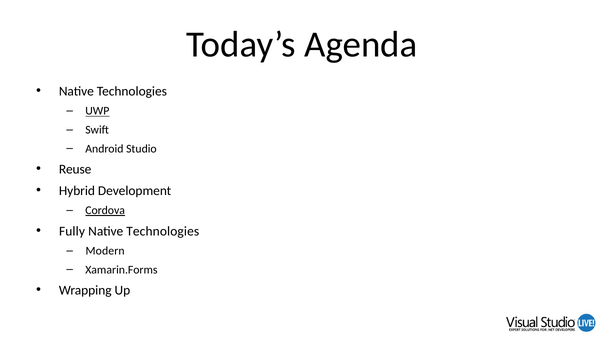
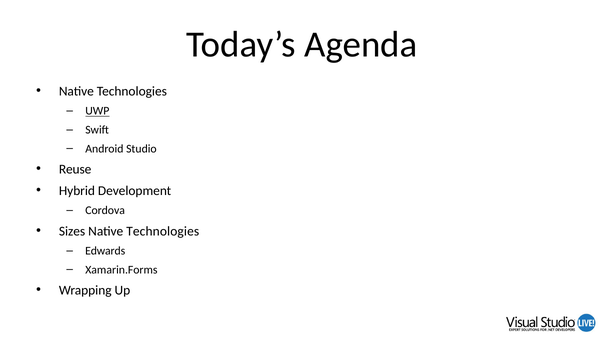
Cordova underline: present -> none
Fully: Fully -> Sizes
Modern: Modern -> Edwards
